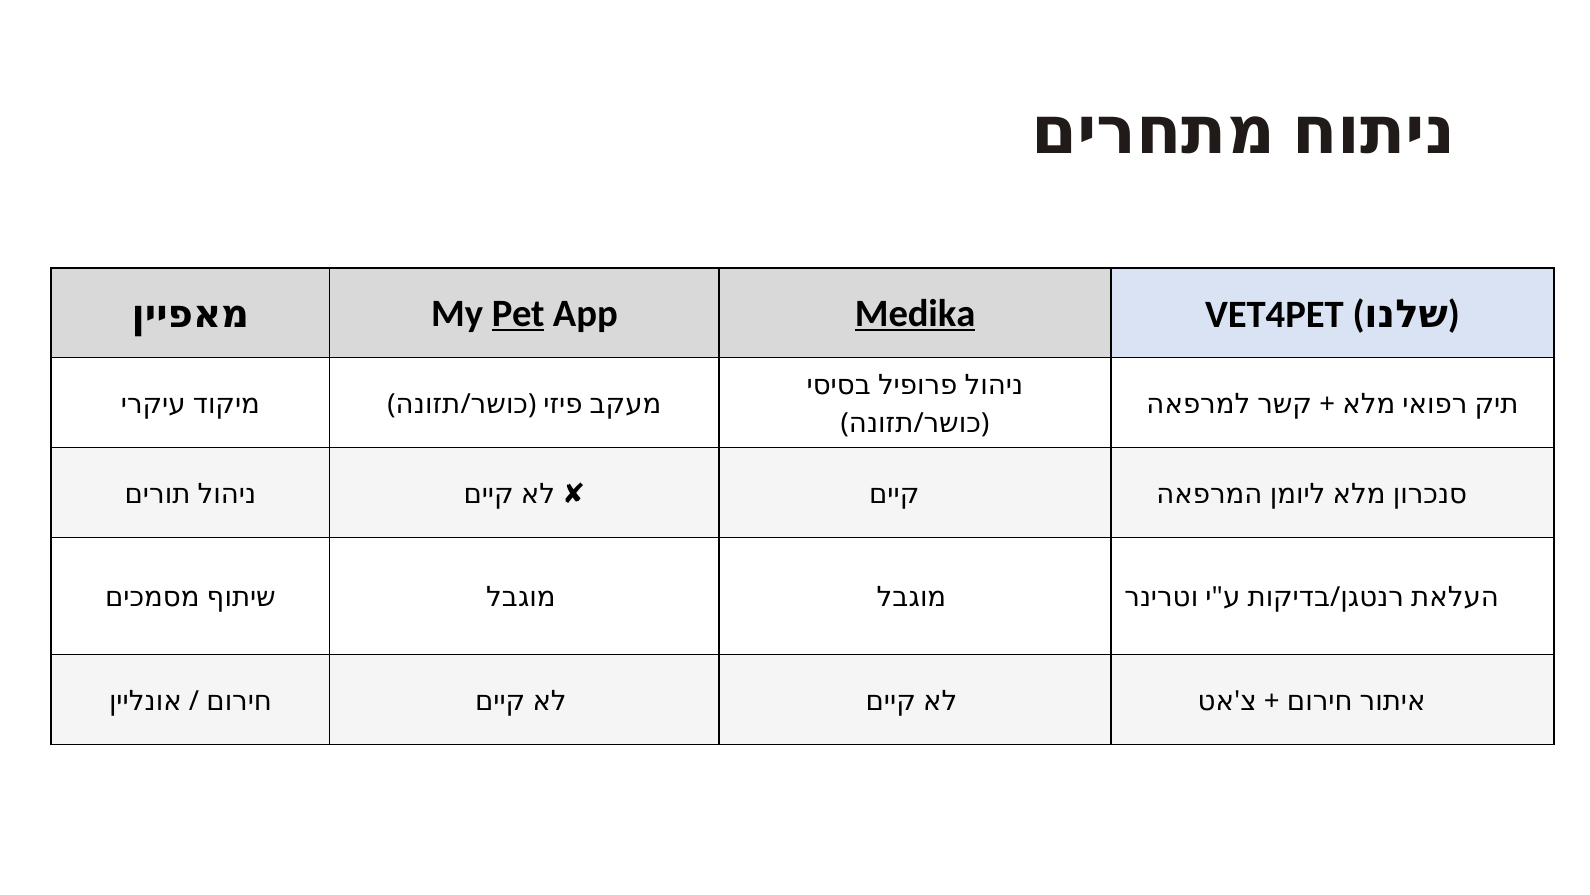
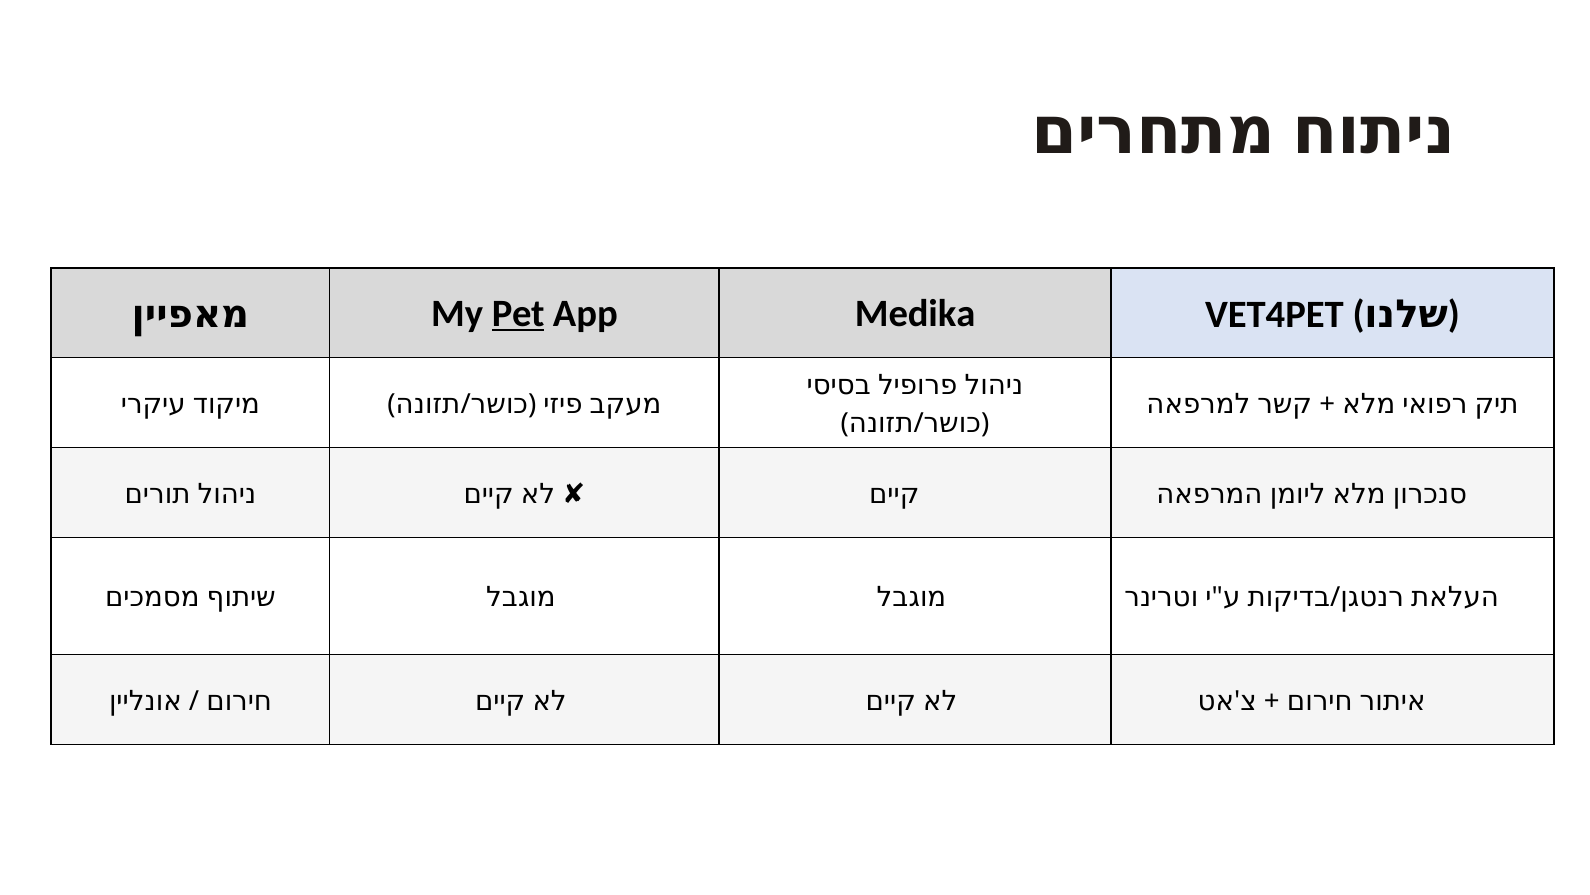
Medika underline: present -> none
